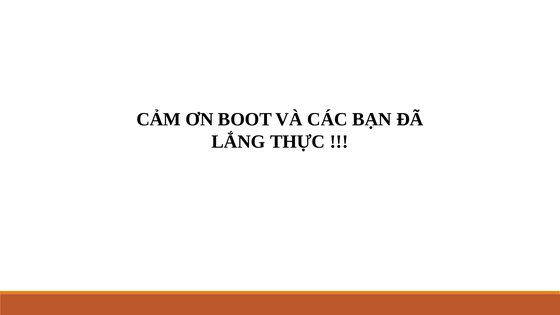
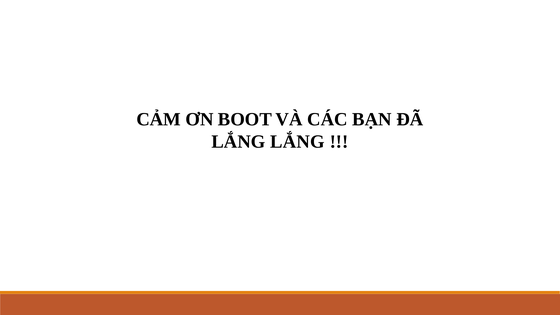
LẮNG THỰC: THỰC -> LẮNG
